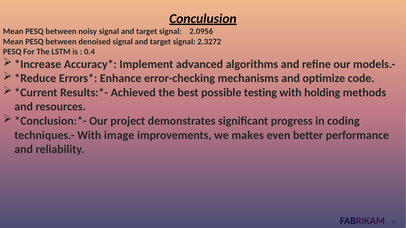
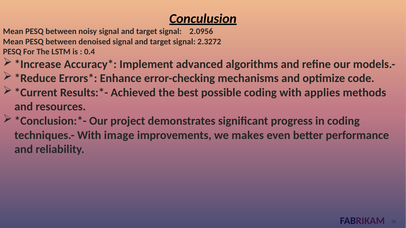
possible testing: testing -> coding
holding: holding -> applies
